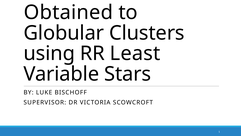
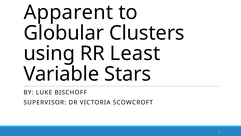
Obtained: Obtained -> Apparent
